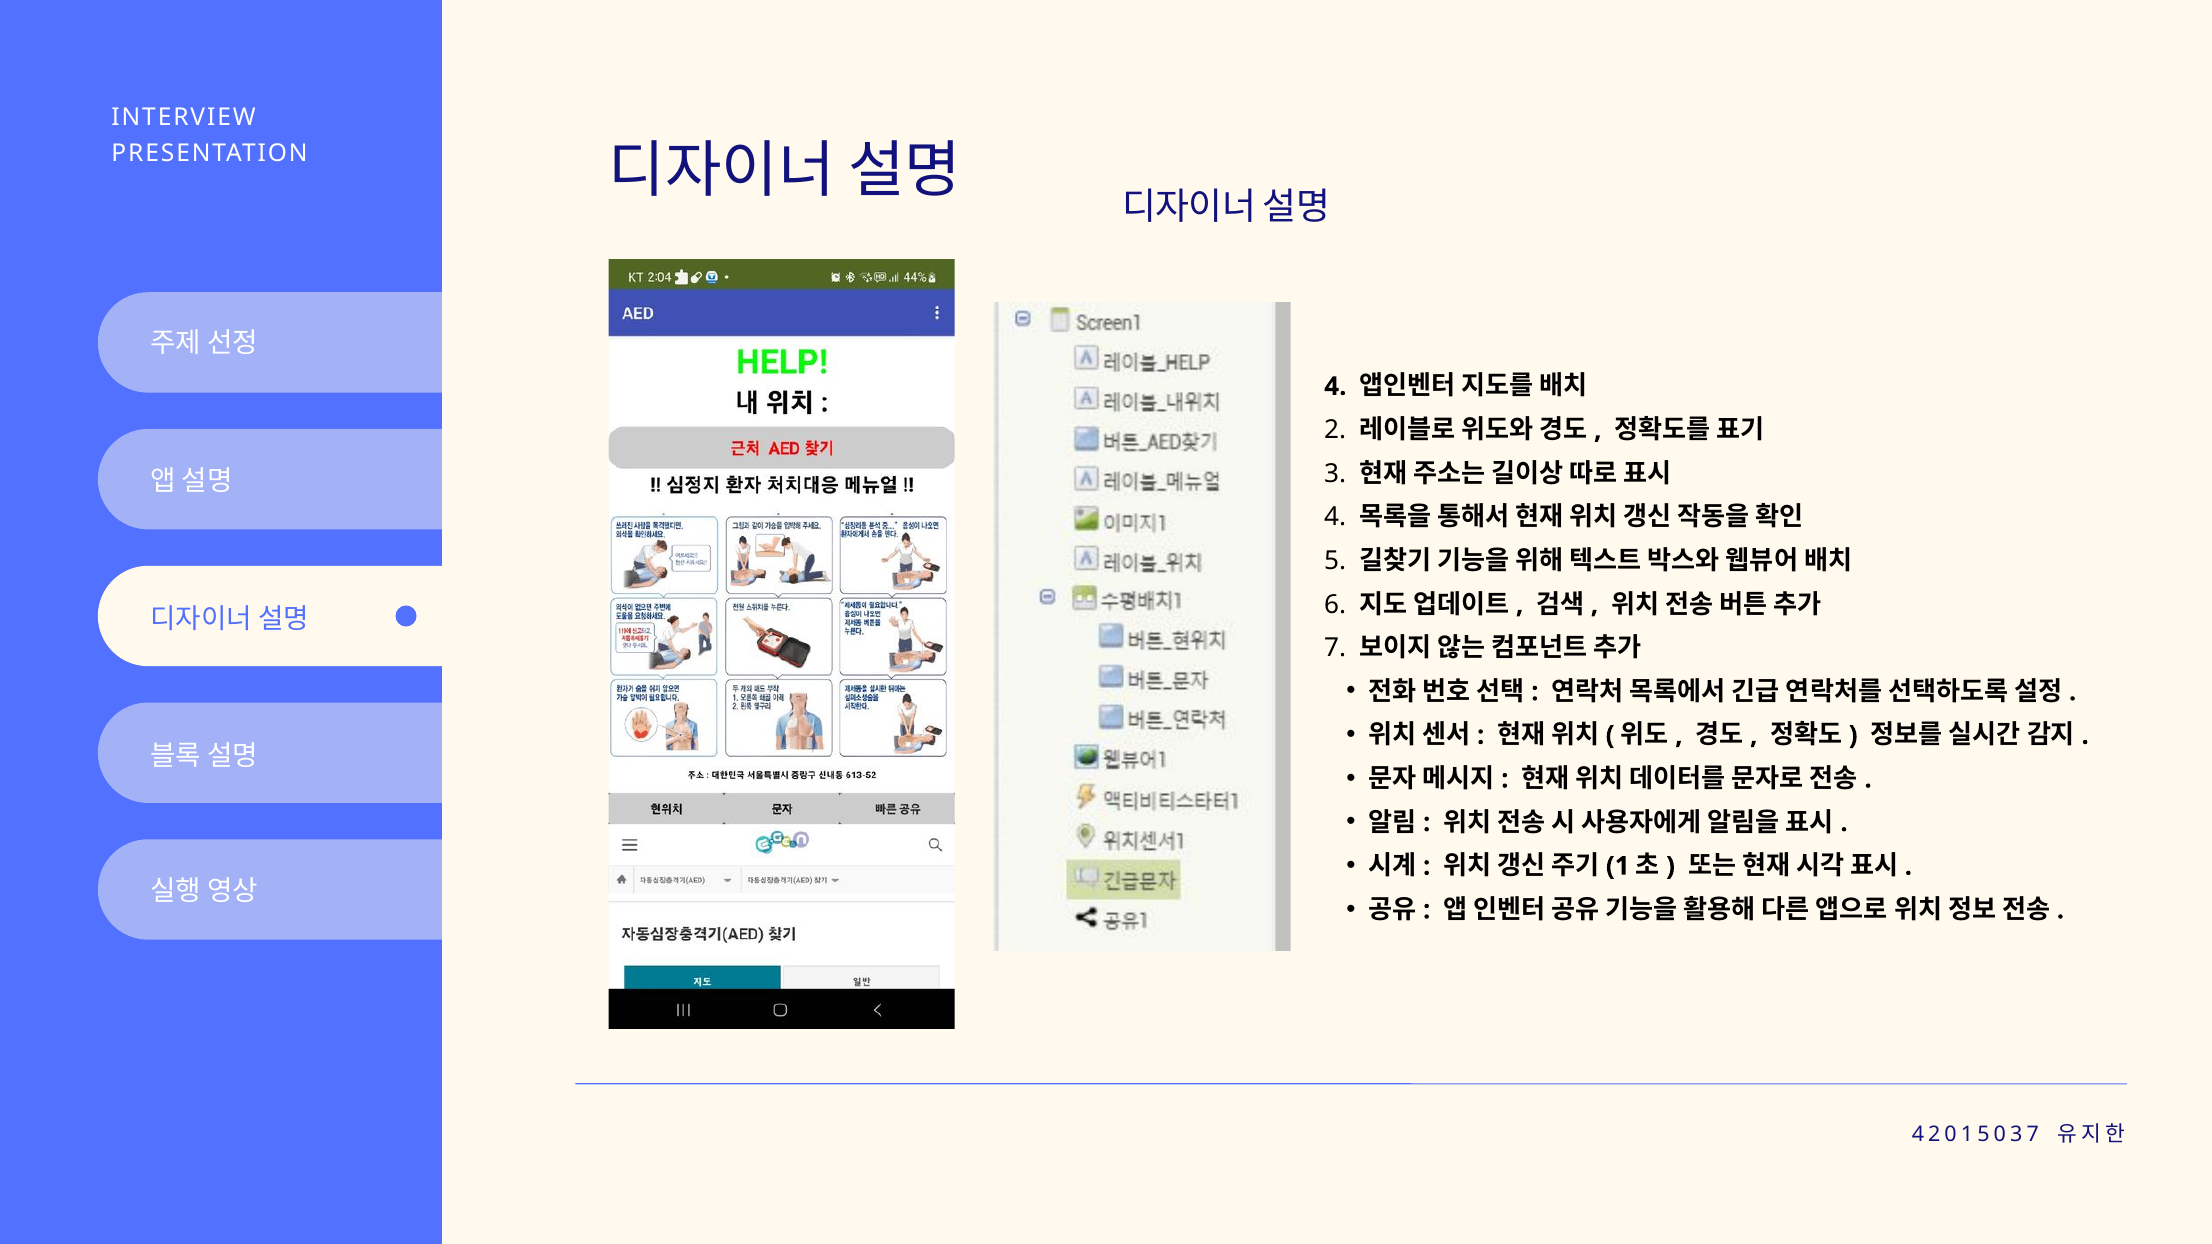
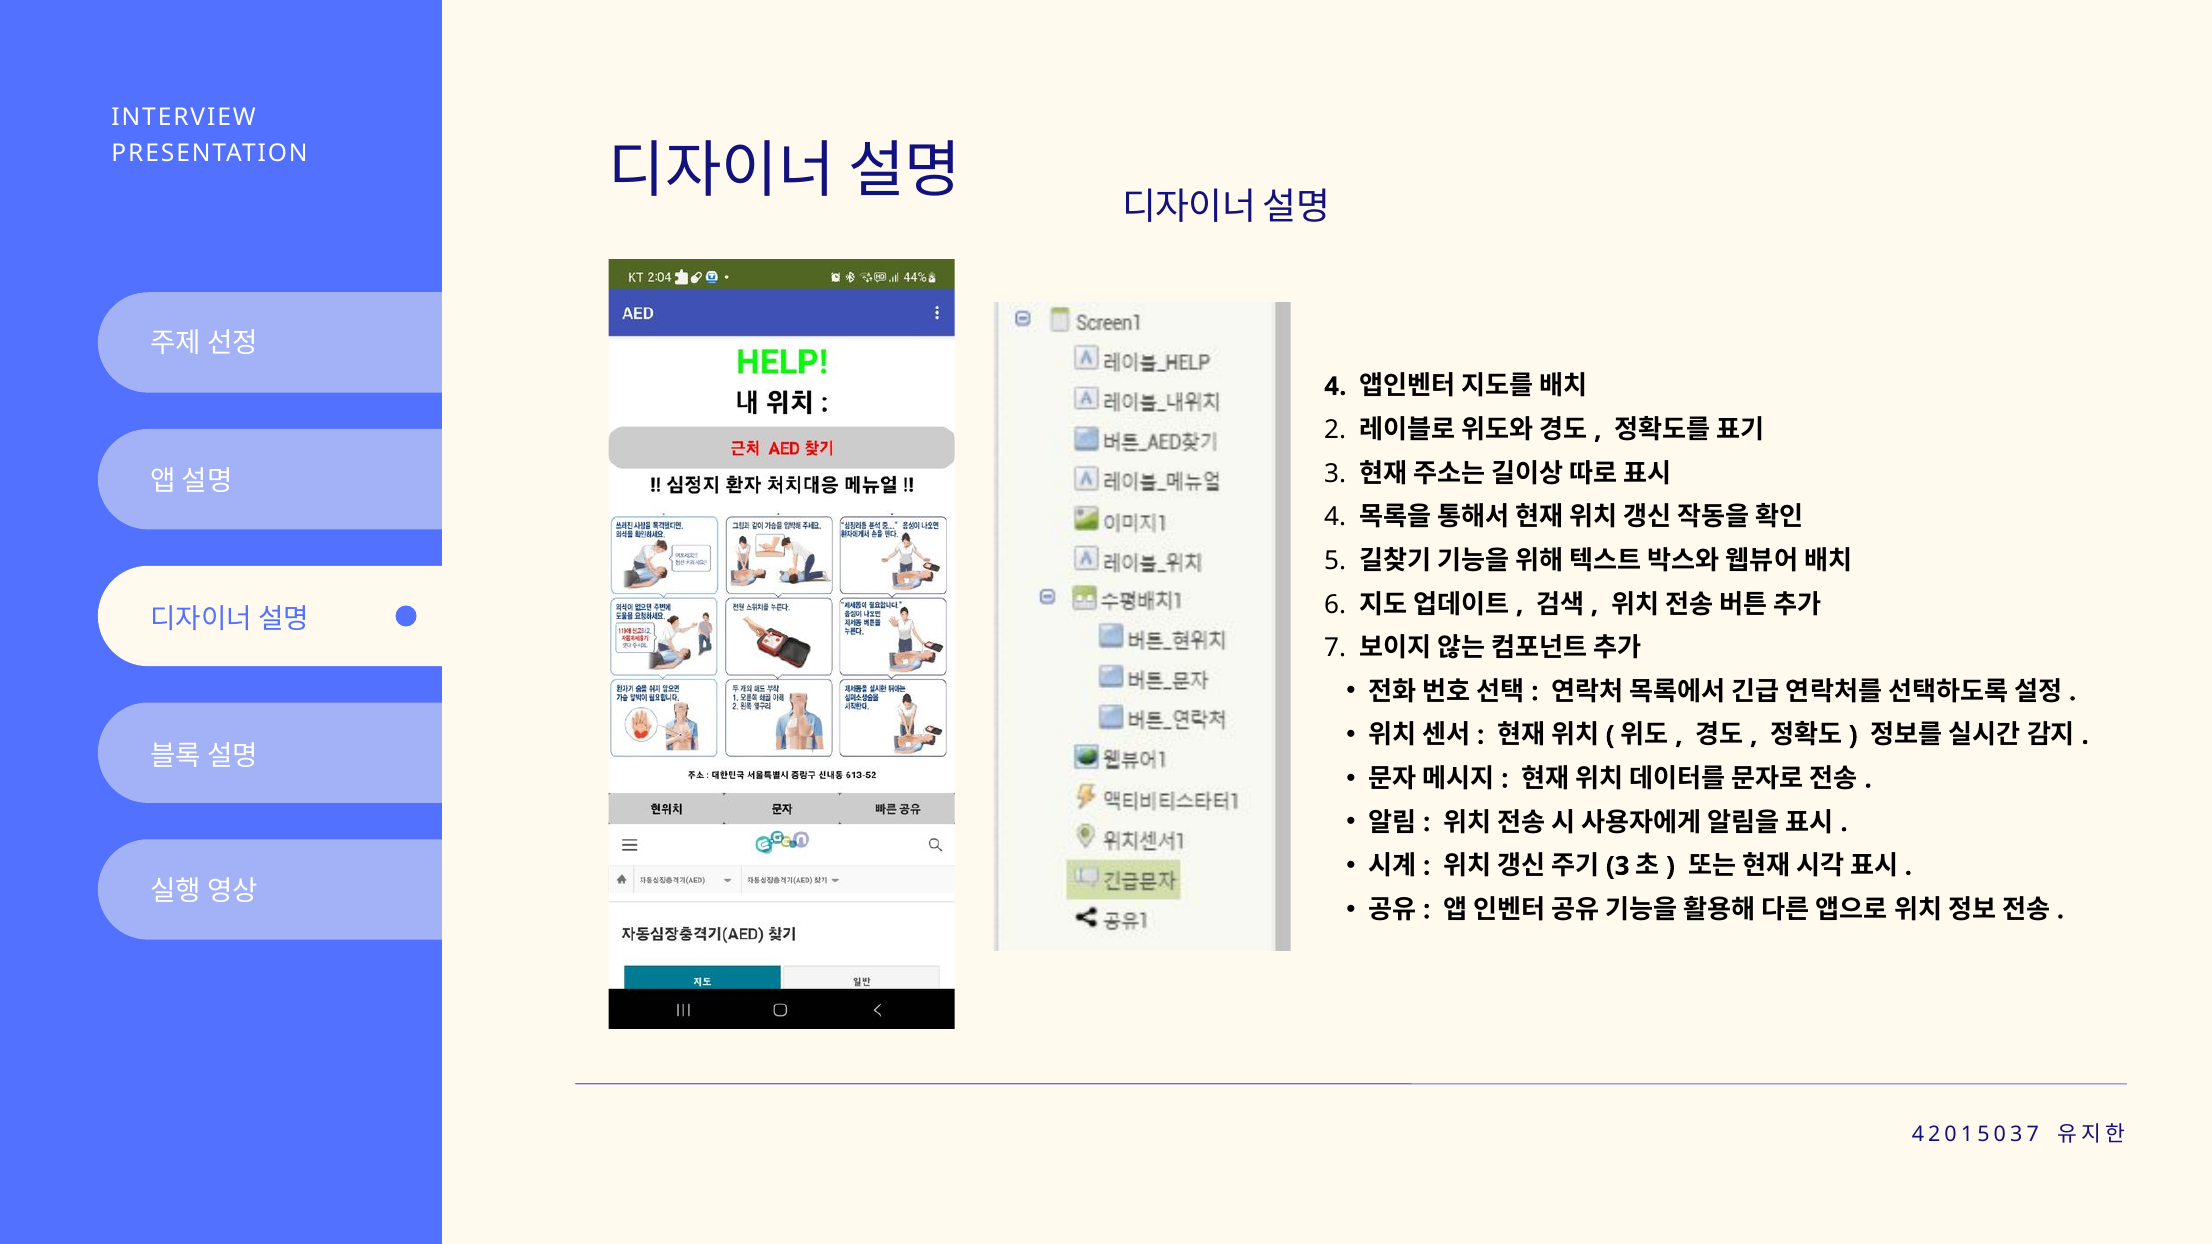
1 at (1618, 866): 1 -> 3
